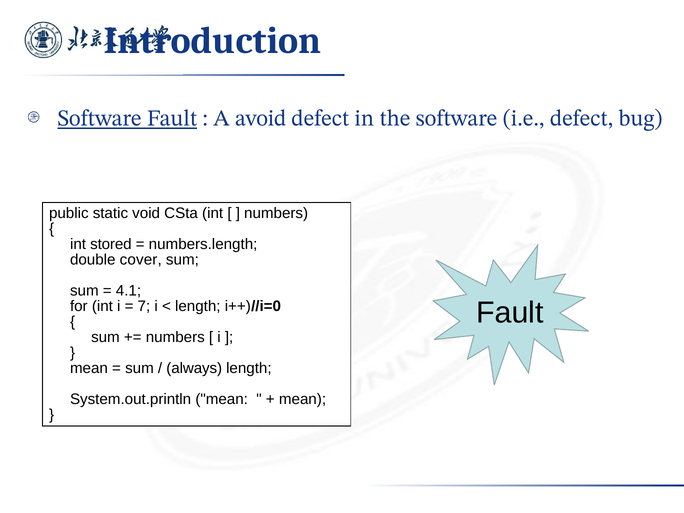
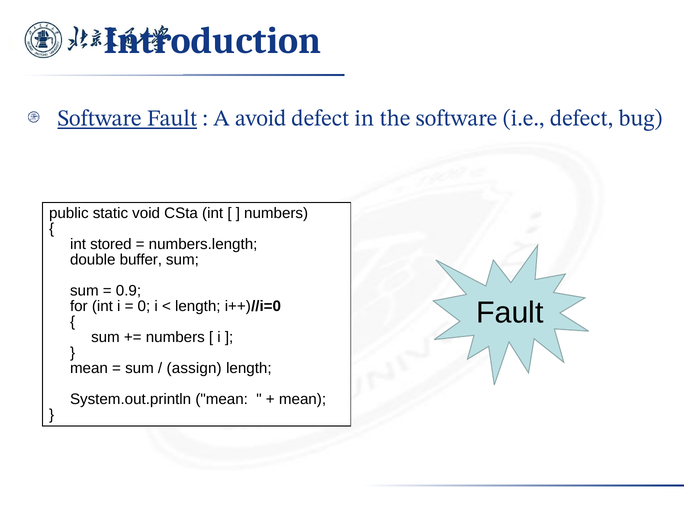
cover: cover -> buffer
4.1: 4.1 -> 0.9
7: 7 -> 0
always: always -> assign
